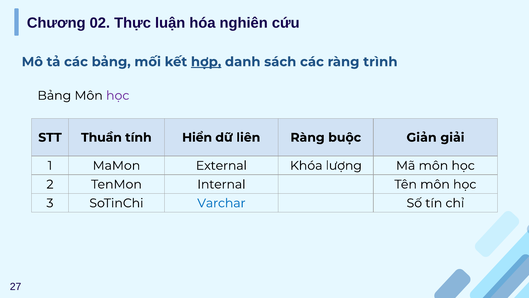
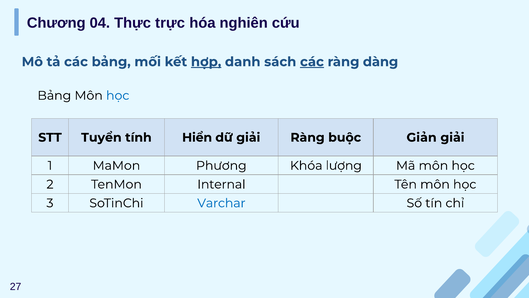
02: 02 -> 04
luận: luận -> trực
các at (312, 62) underline: none -> present
trình: trình -> dàng
học at (118, 95) colour: purple -> blue
Thuần: Thuần -> Tuyển
dữ liên: liên -> giải
External: External -> Phương
